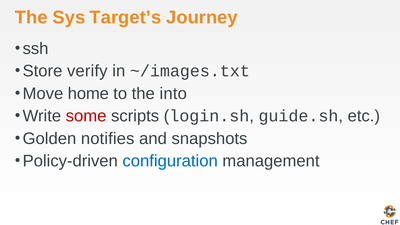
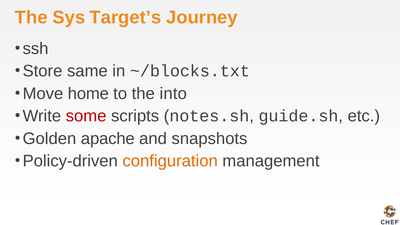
verify: verify -> same
~/images.txt: ~/images.txt -> ~/blocks.txt
login.sh: login.sh -> notes.sh
notifies: notifies -> apache
configuration colour: blue -> orange
